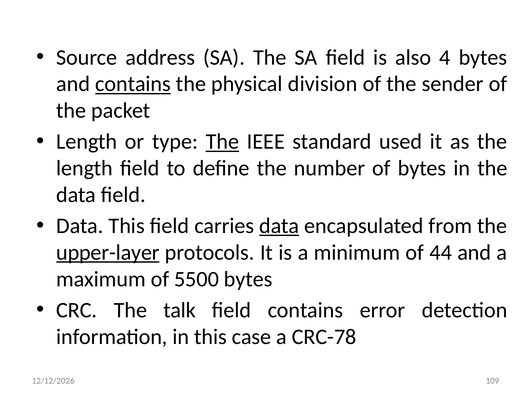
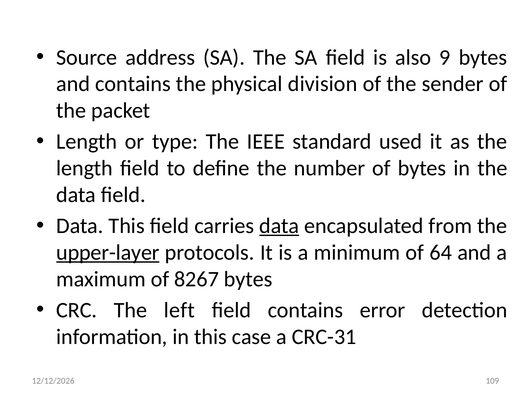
4: 4 -> 9
contains at (133, 84) underline: present -> none
The at (222, 141) underline: present -> none
44: 44 -> 64
5500: 5500 -> 8267
talk: talk -> left
CRC-78: CRC-78 -> CRC-31
